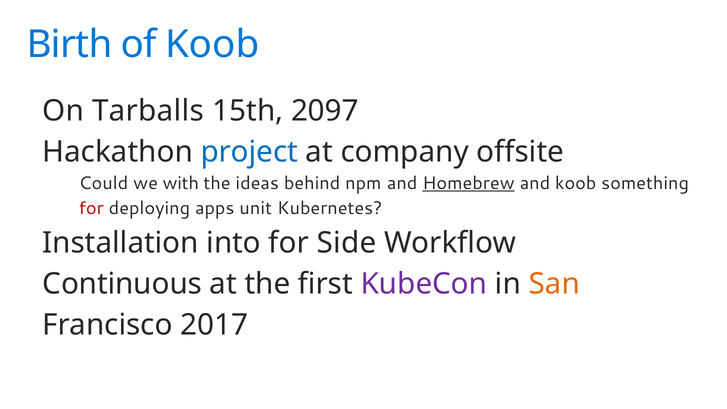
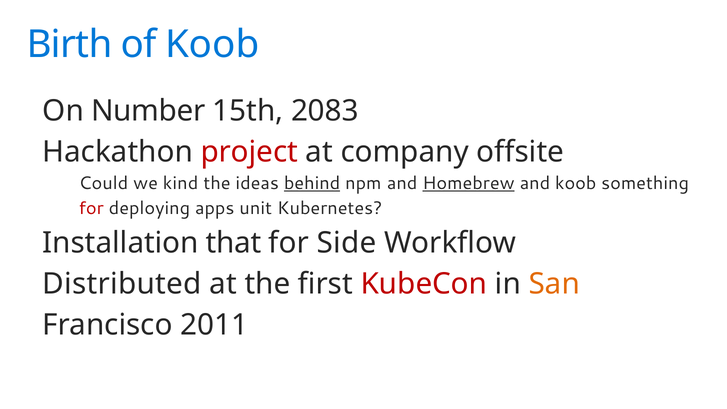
Tarballs: Tarballs -> Number
2097: 2097 -> 2083
project colour: blue -> red
with: with -> kind
behind underline: none -> present
into: into -> that
Continuous: Continuous -> Distributed
KubeCon colour: purple -> red
2017: 2017 -> 2011
